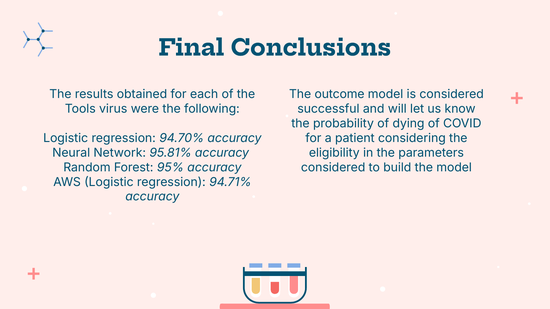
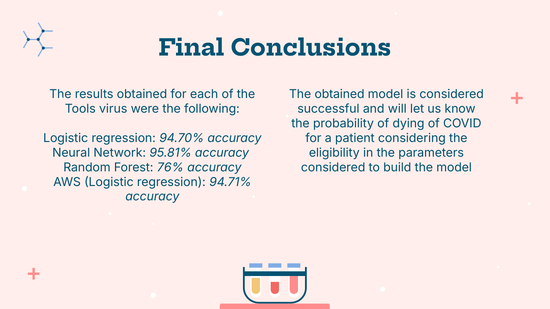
The outcome: outcome -> obtained
95%: 95% -> 76%
